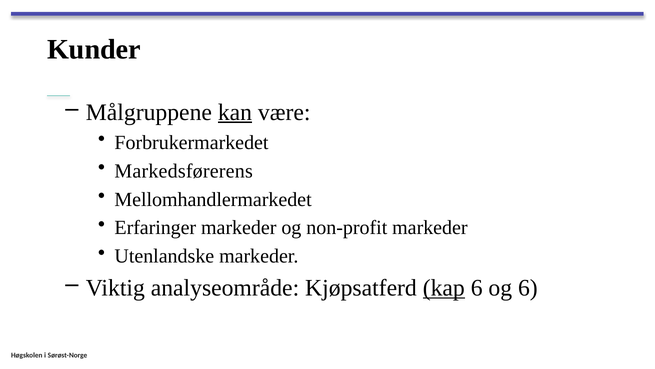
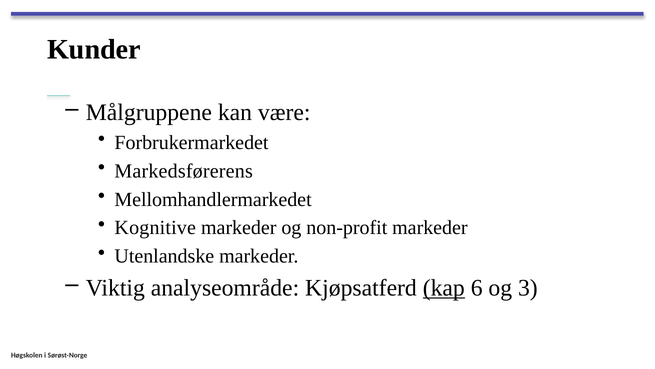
kan underline: present -> none
Erfaringer: Erfaringer -> Kognitive
og 6: 6 -> 3
